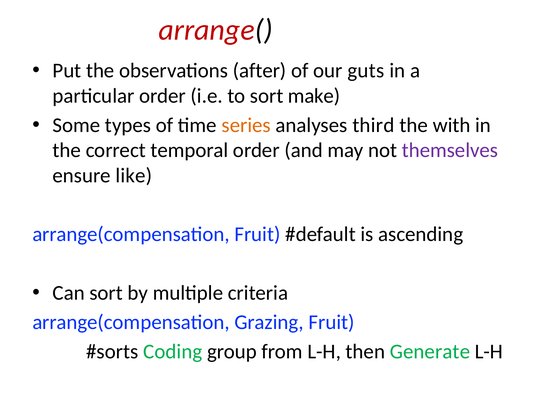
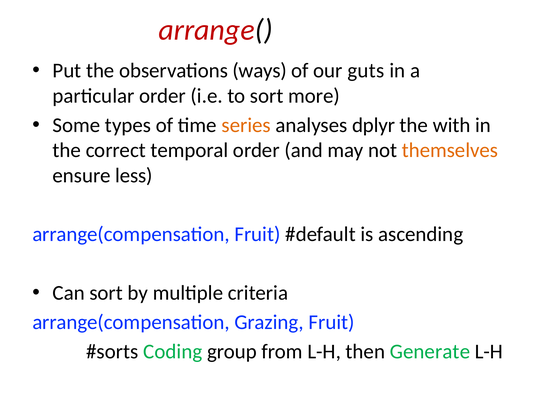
after: after -> ways
make: make -> more
third: third -> dplyr
themselves colour: purple -> orange
like: like -> less
